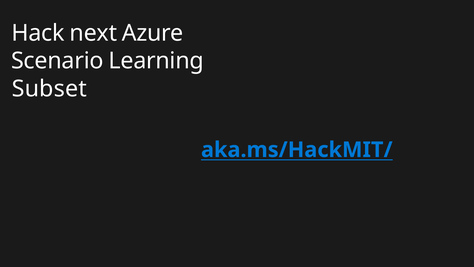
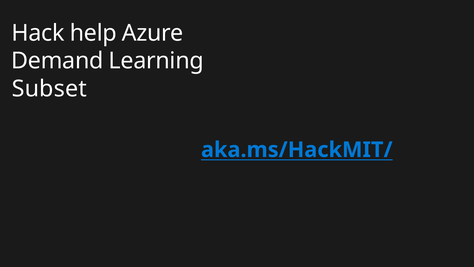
next: next -> help
Scenario: Scenario -> Demand
